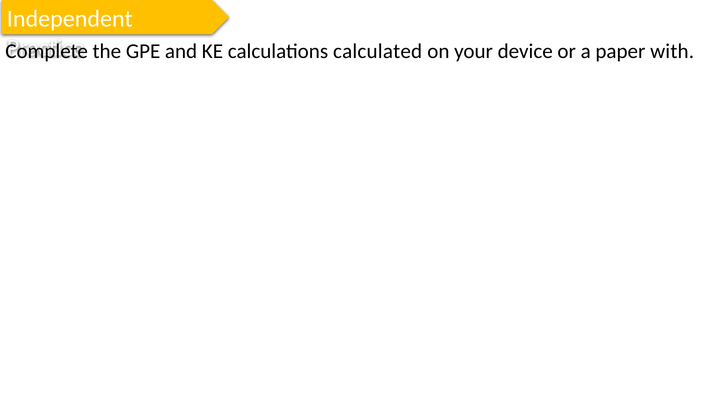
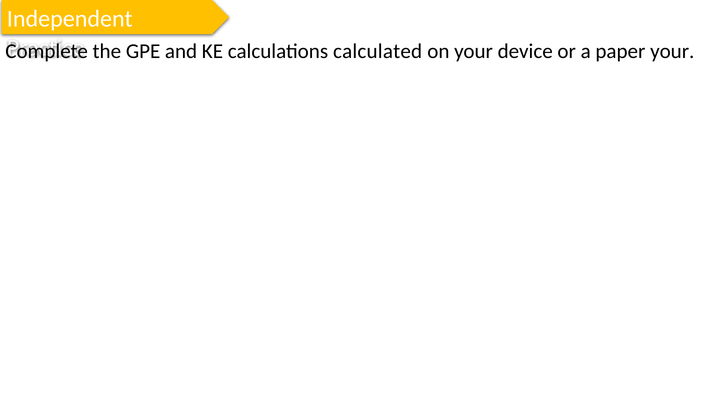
paper with: with -> your
